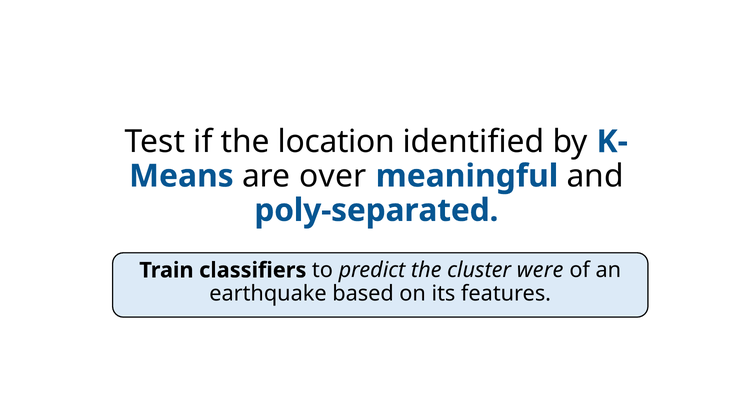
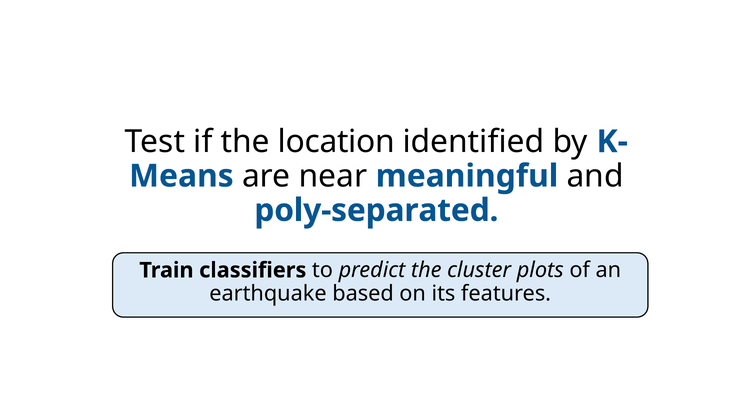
over: over -> near
were: were -> plots
